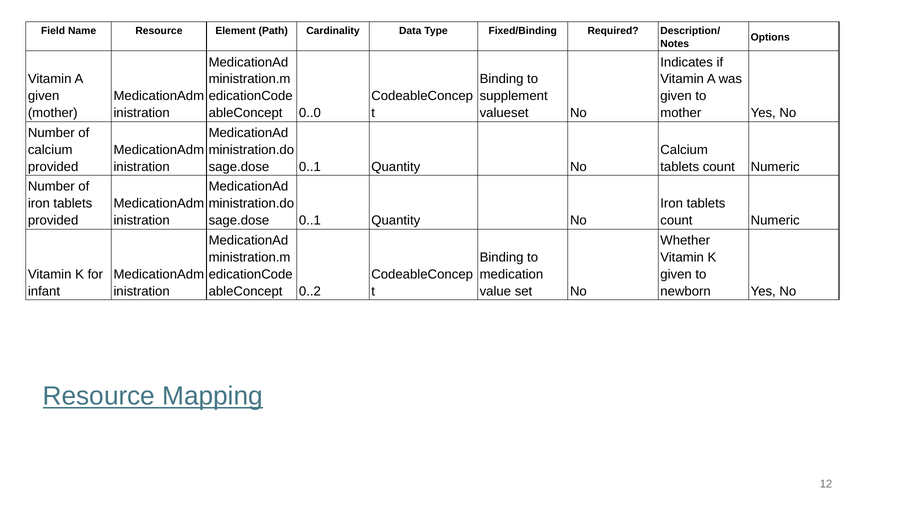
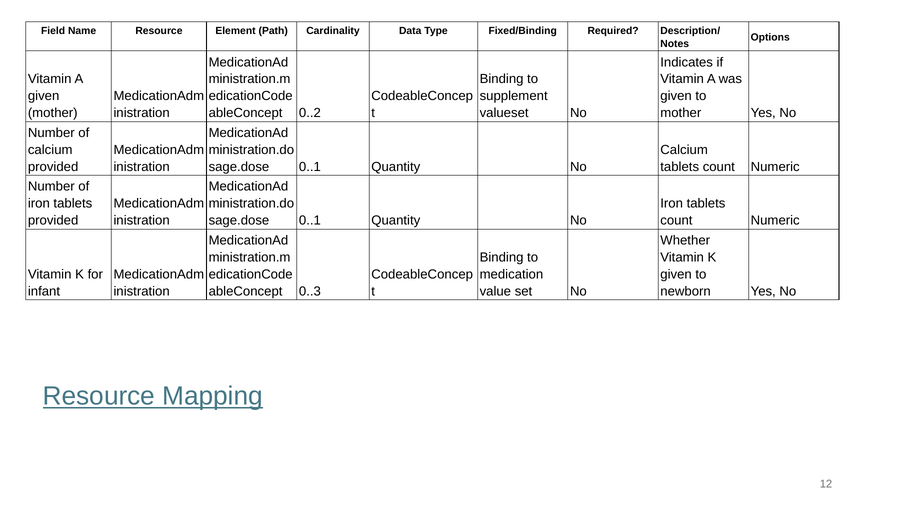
0..0: 0..0 -> 0..2
0..2: 0..2 -> 0..3
